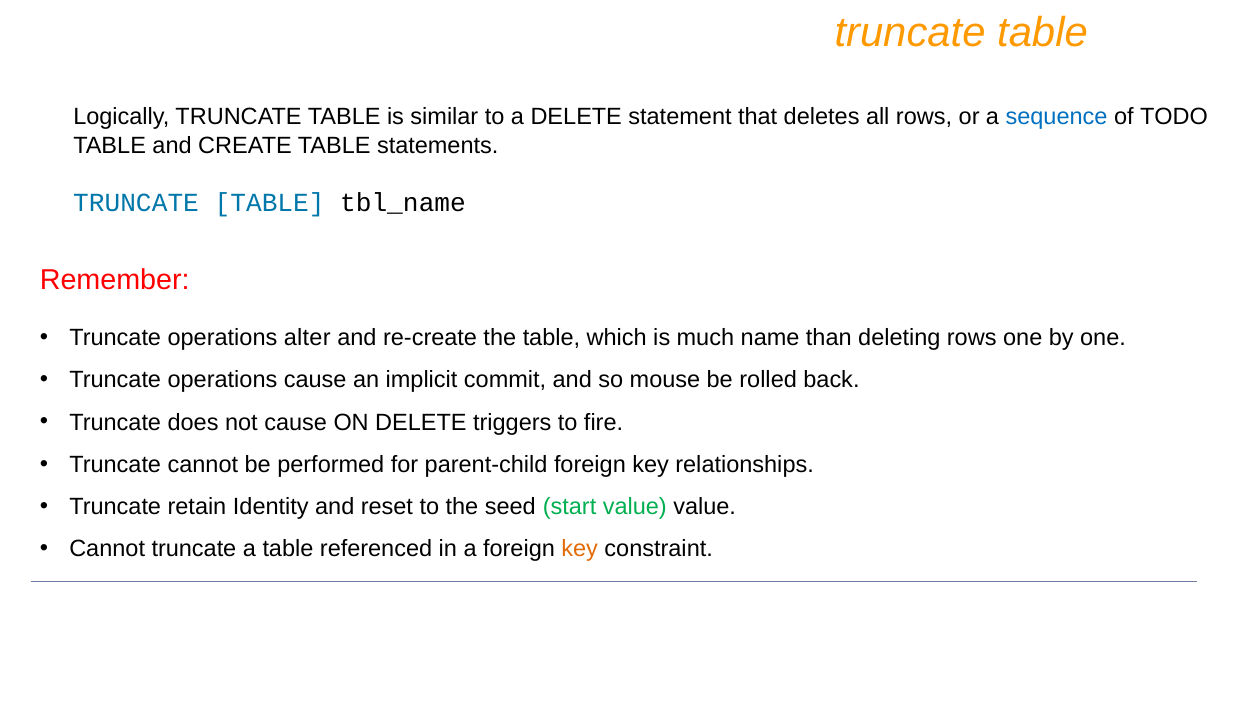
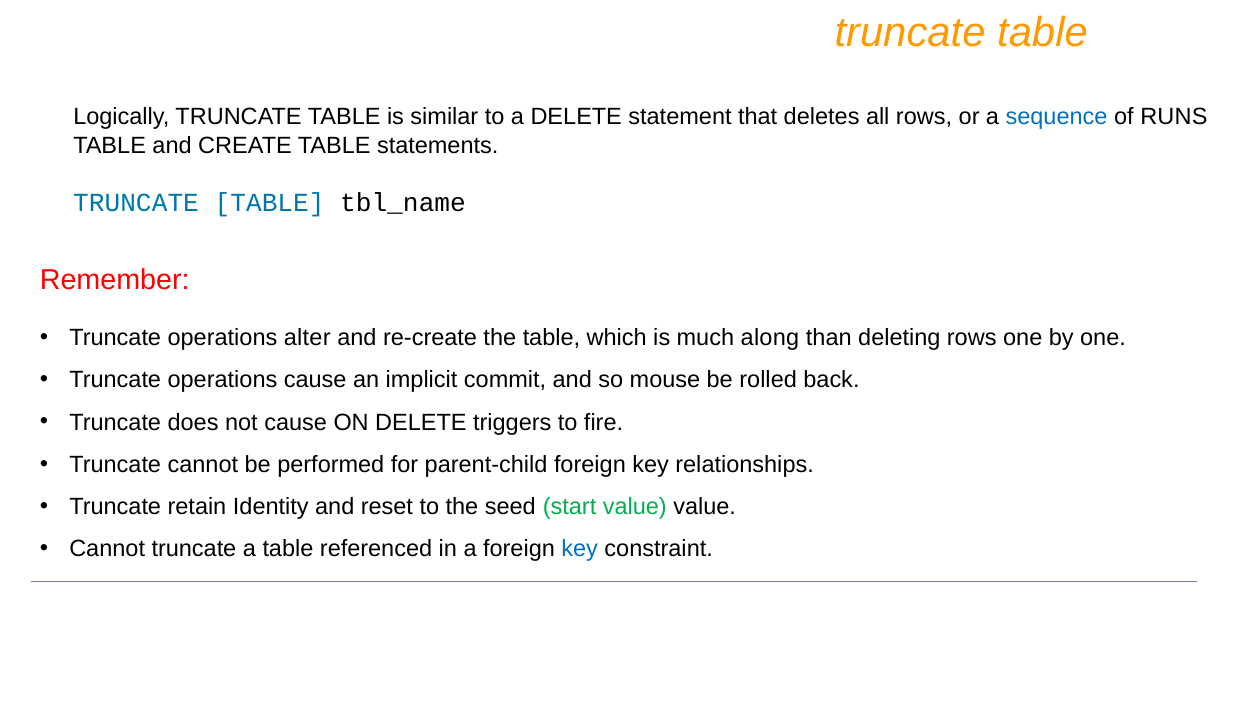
TODO: TODO -> RUNS
name: name -> along
key at (580, 550) colour: orange -> blue
